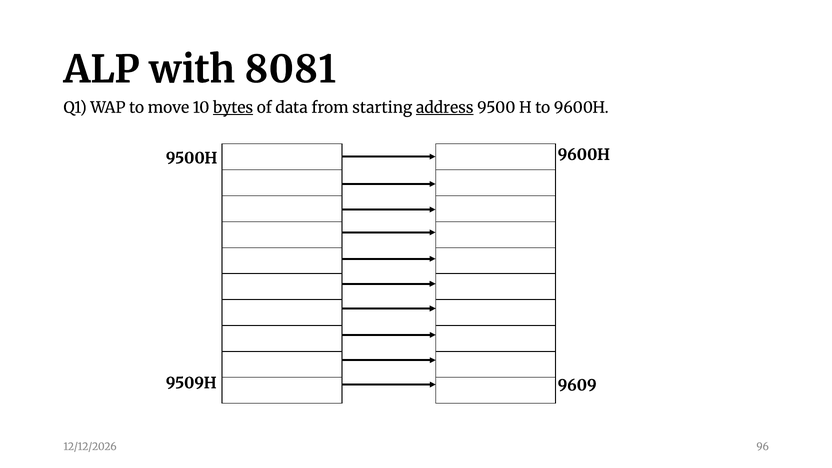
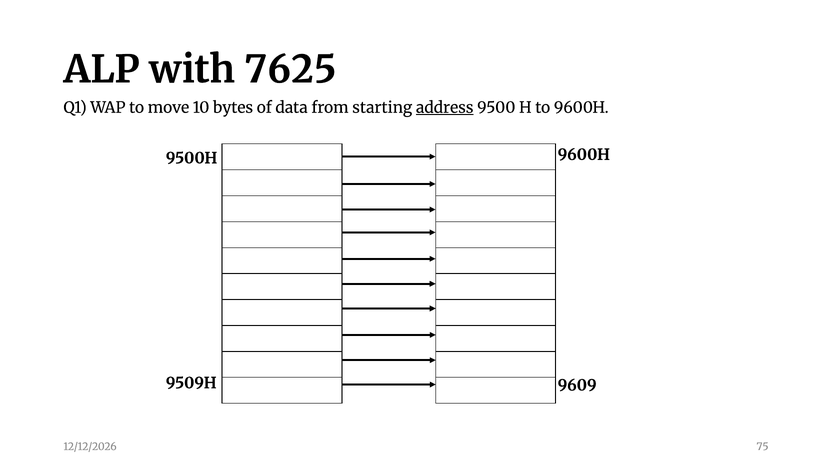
8081: 8081 -> 7625
bytes underline: present -> none
96: 96 -> 75
